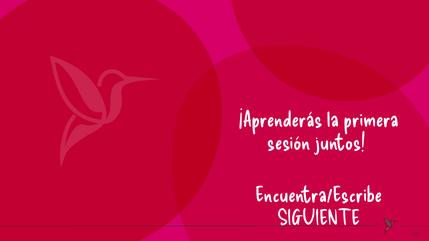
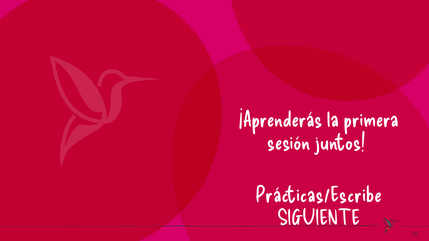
Encuentra/Escribe: Encuentra/Escribe -> Prácticas/Escribe
